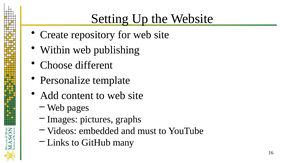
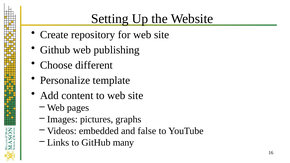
Within at (55, 50): Within -> Github
must: must -> false
